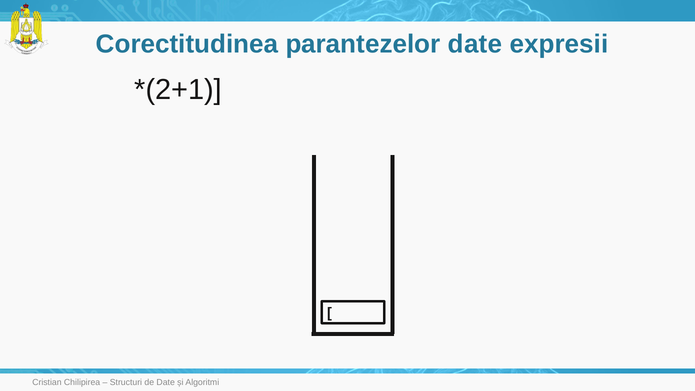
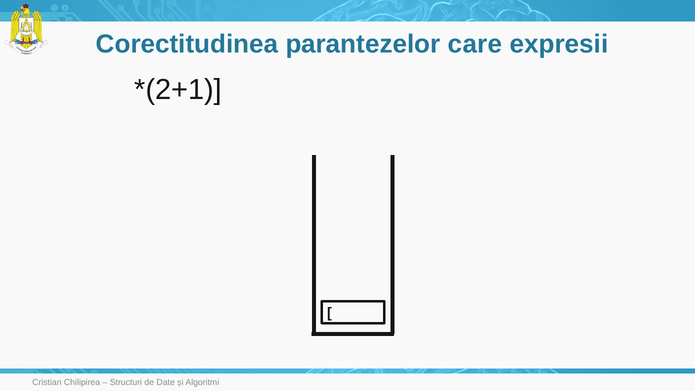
parantezelor date: date -> care
